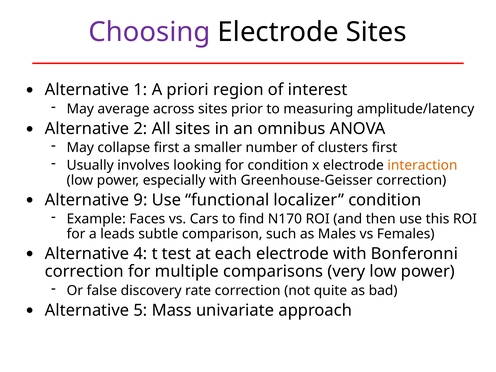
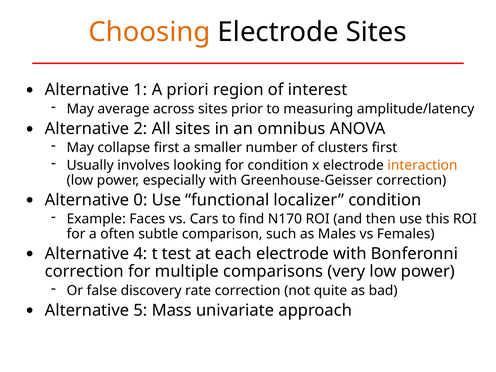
Choosing colour: purple -> orange
9: 9 -> 0
leads: leads -> often
